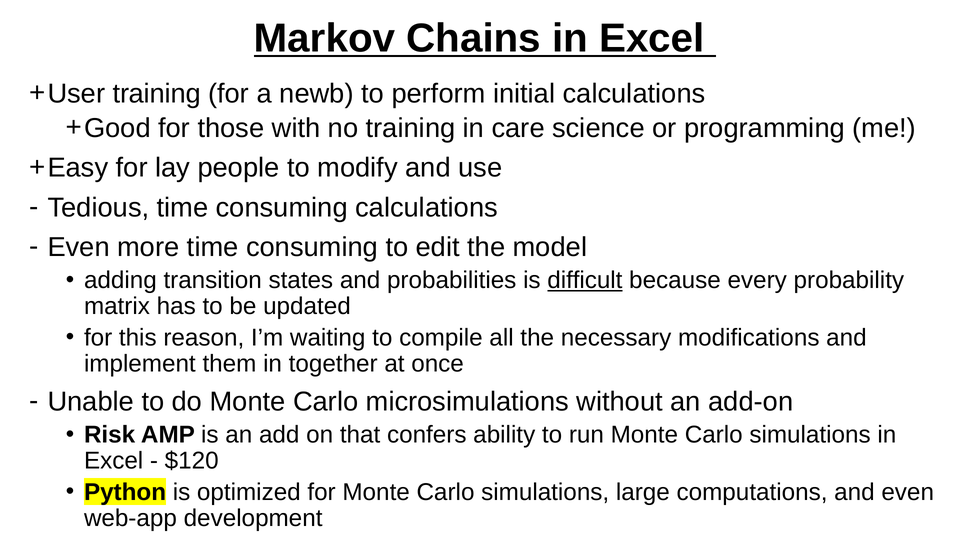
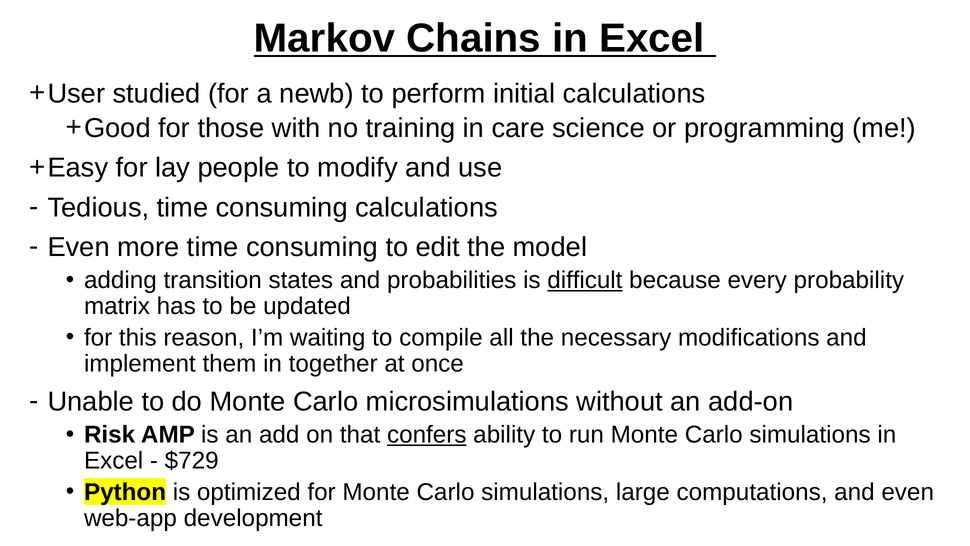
training at (157, 94): training -> studied
confers underline: none -> present
$120: $120 -> $729
